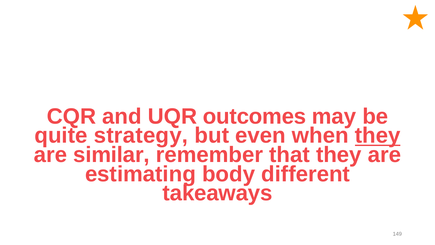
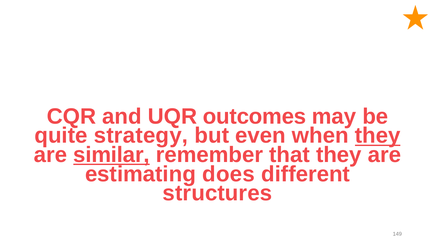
similar underline: none -> present
body: body -> does
takeaways: takeaways -> structures
